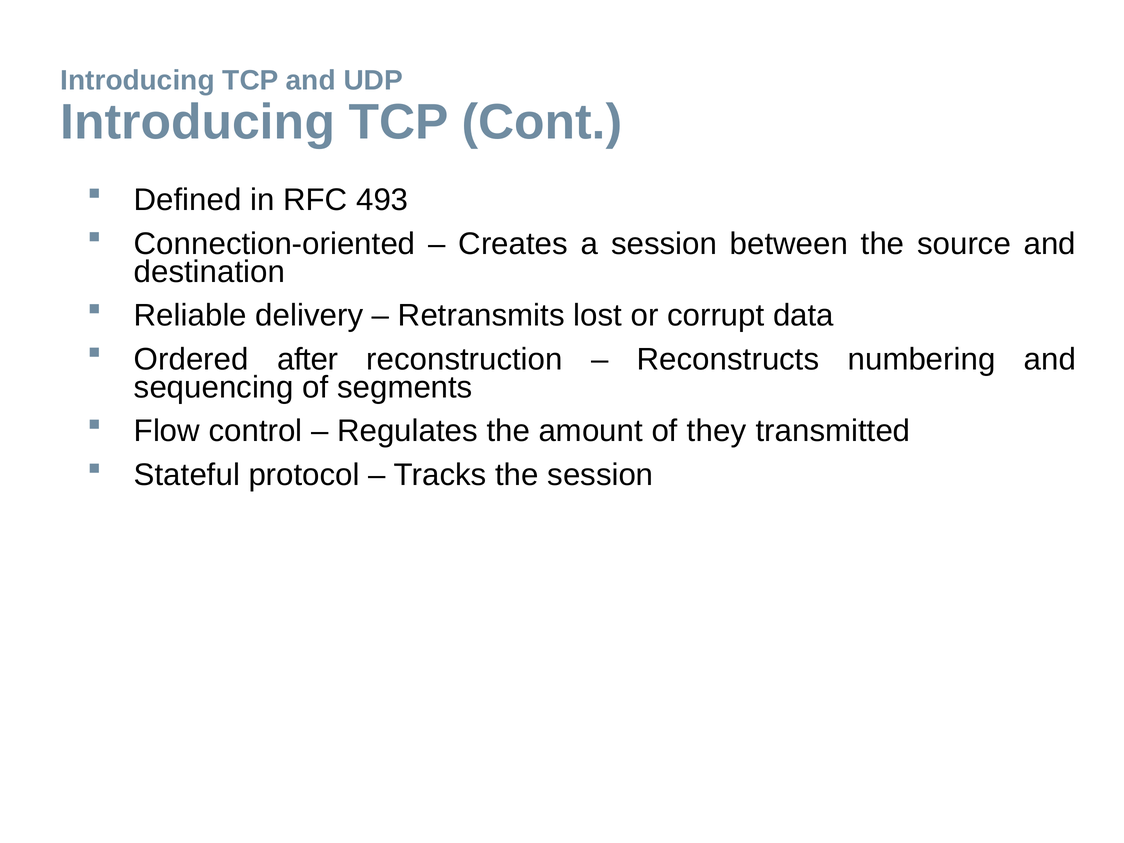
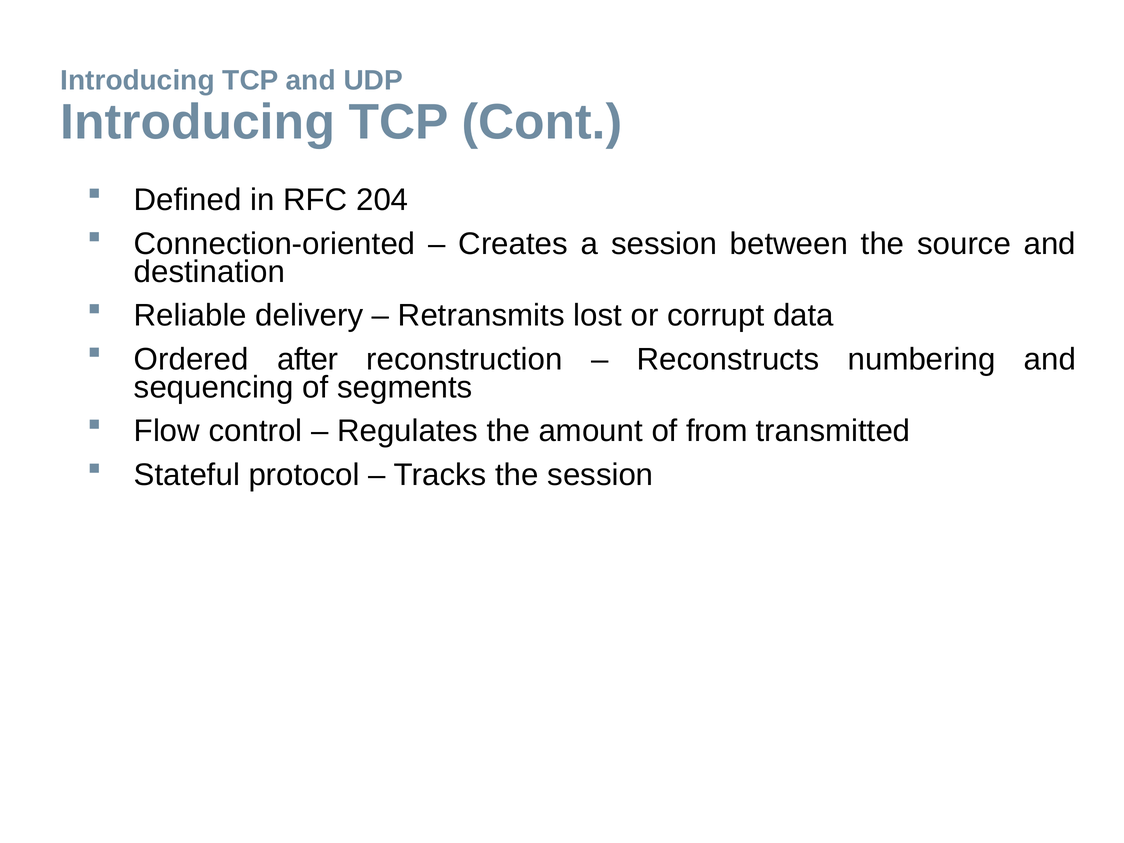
493: 493 -> 204
they: they -> from
